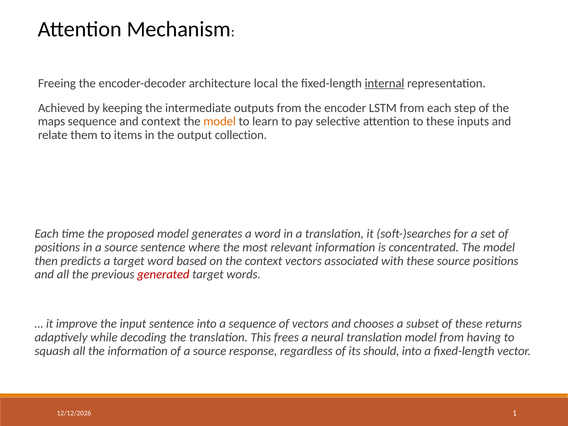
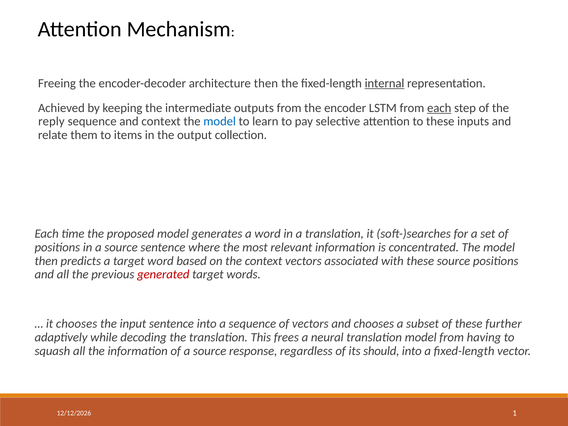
architecture local: local -> then
each at (439, 108) underline: none -> present
maps: maps -> reply
model at (220, 121) colour: orange -> blue
it improve: improve -> chooses
returns: returns -> further
